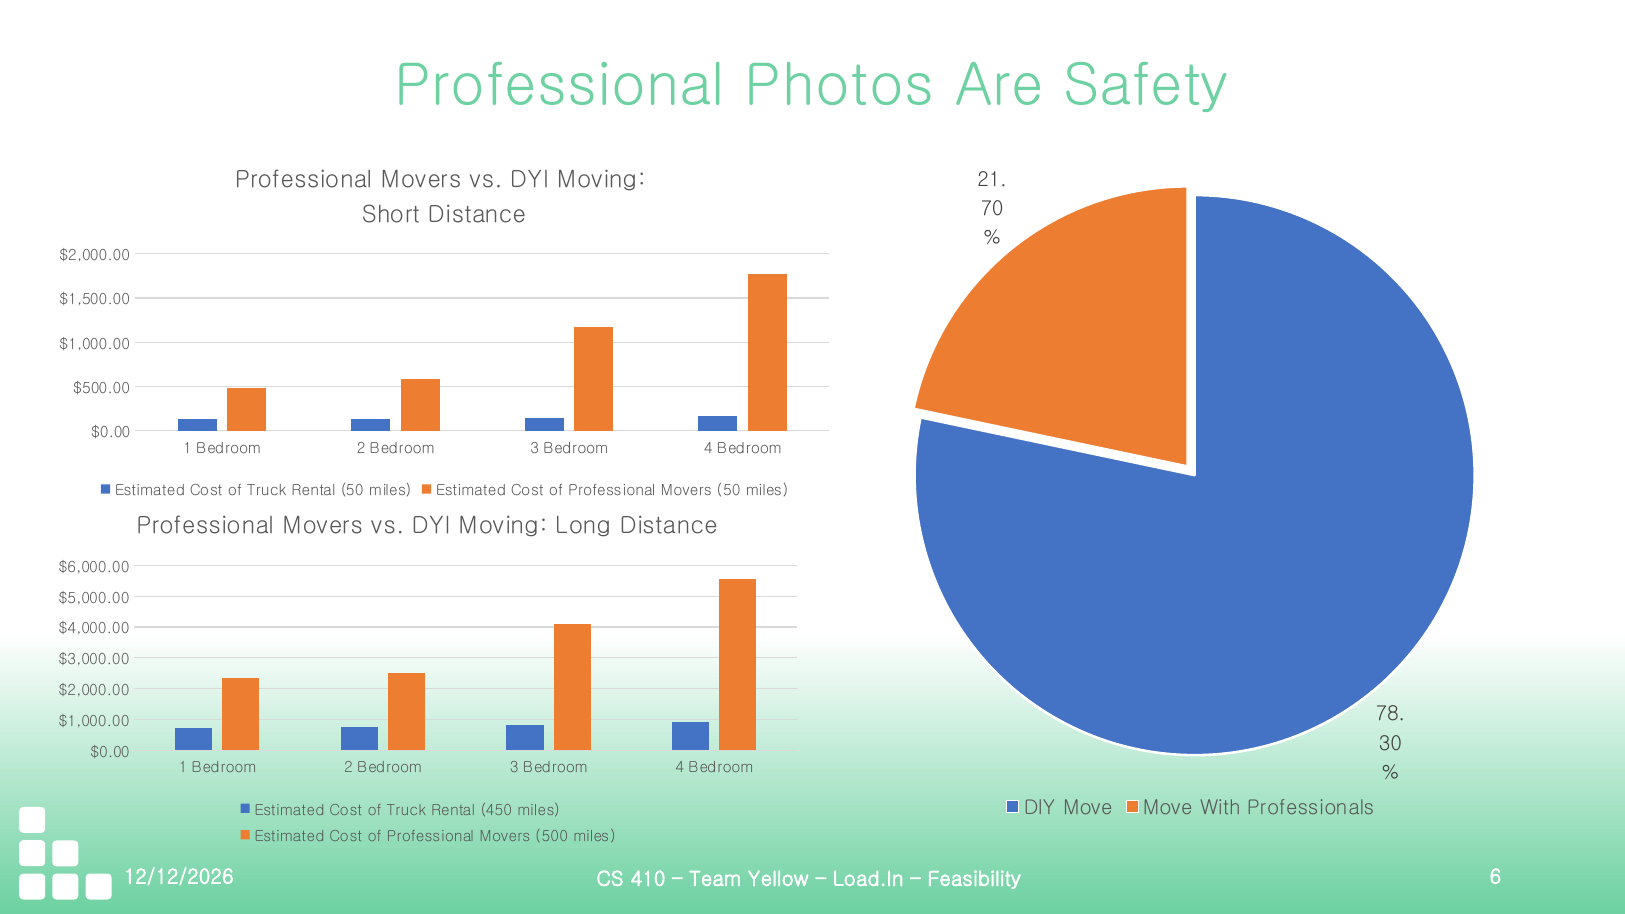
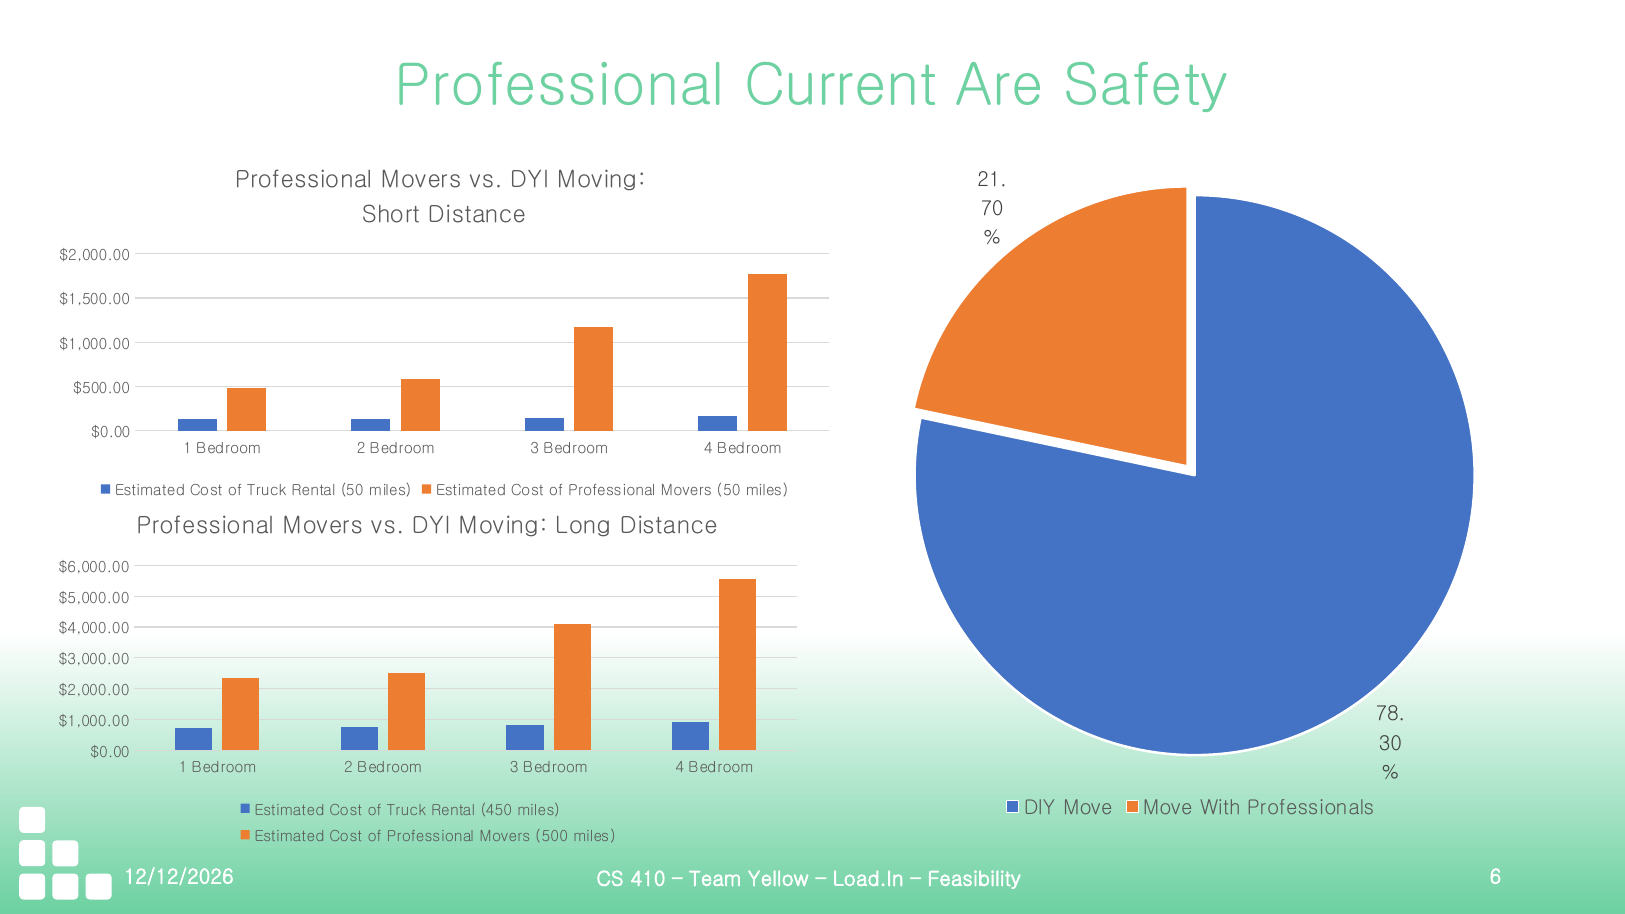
Photos: Photos -> Current
